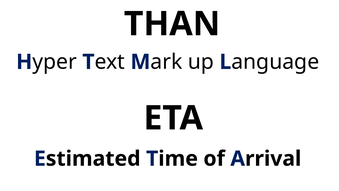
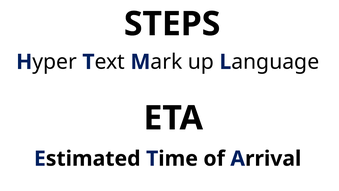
THAN: THAN -> STEPS
